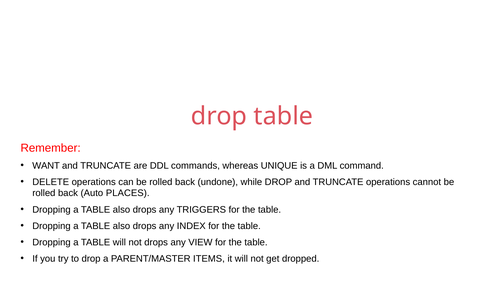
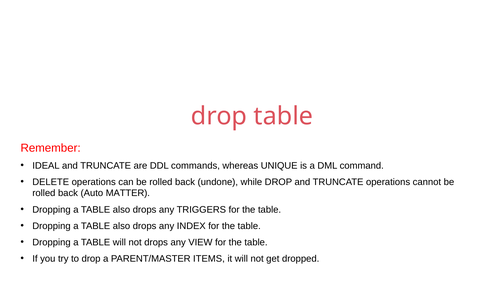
WANT: WANT -> IDEAL
PLACES: PLACES -> MATTER
